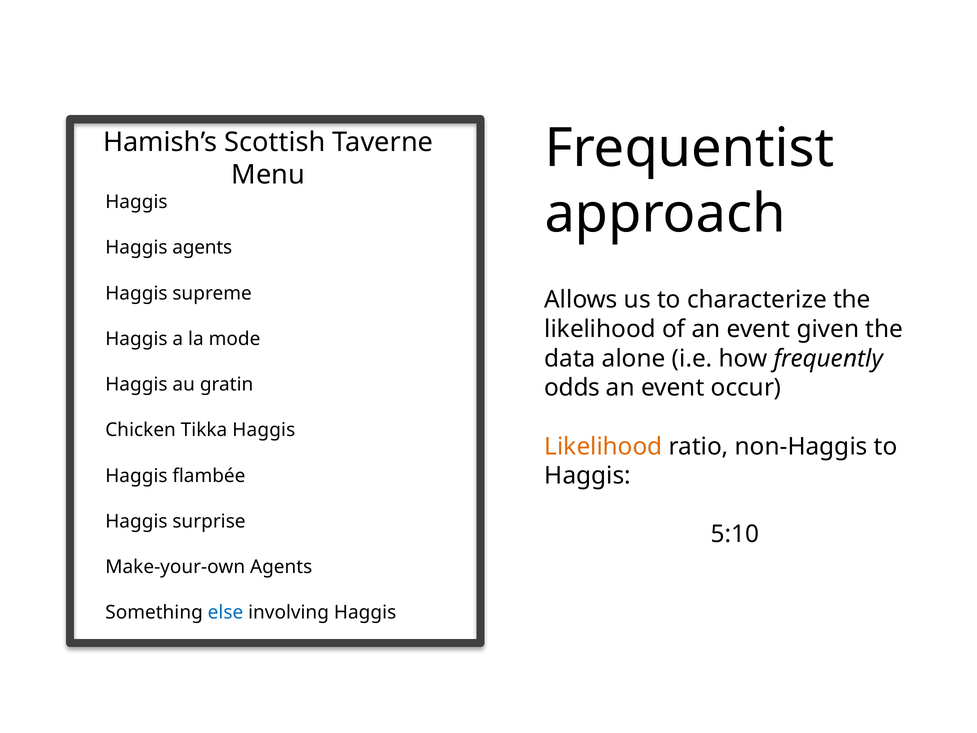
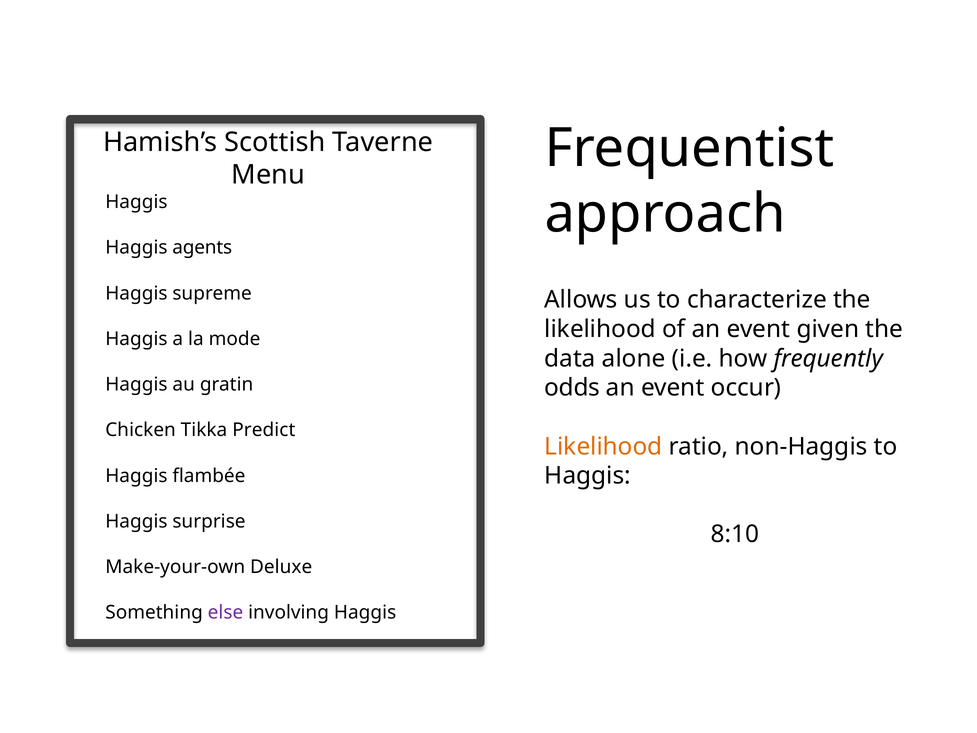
Tikka Haggis: Haggis -> Predict
5:10: 5:10 -> 8:10
Make-your-own Agents: Agents -> Deluxe
else colour: blue -> purple
